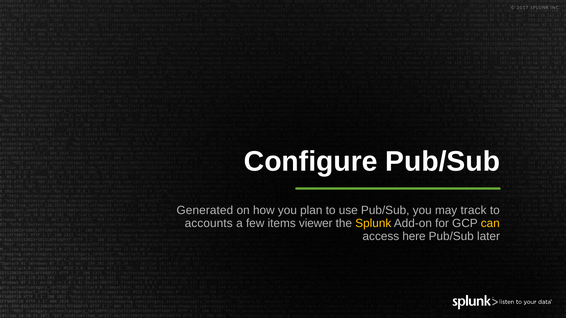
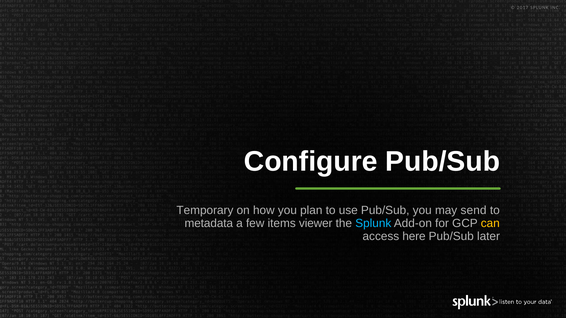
Generated: Generated -> Temporary
track: track -> send
accounts: accounts -> metadata
Splunk at (373, 224) colour: yellow -> light blue
